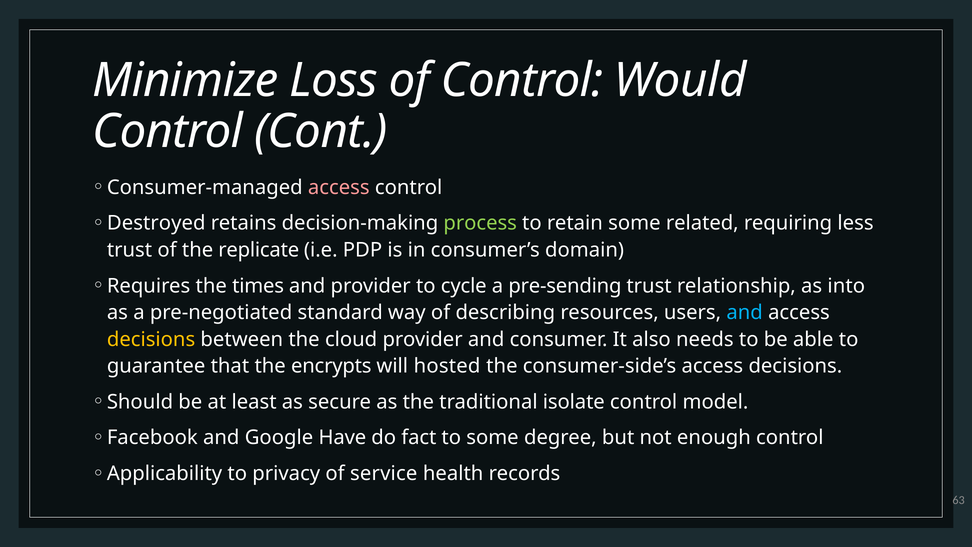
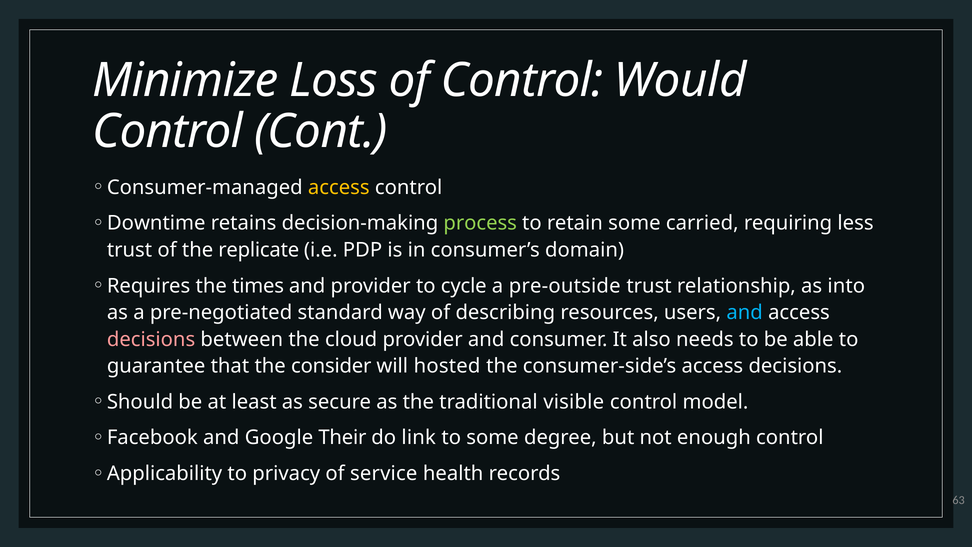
access at (339, 187) colour: pink -> yellow
Destroyed: Destroyed -> Downtime
related: related -> carried
pre-sending: pre-sending -> pre-outside
decisions at (151, 339) colour: yellow -> pink
encrypts: encrypts -> consider
isolate: isolate -> visible
Have: Have -> Their
fact: fact -> link
